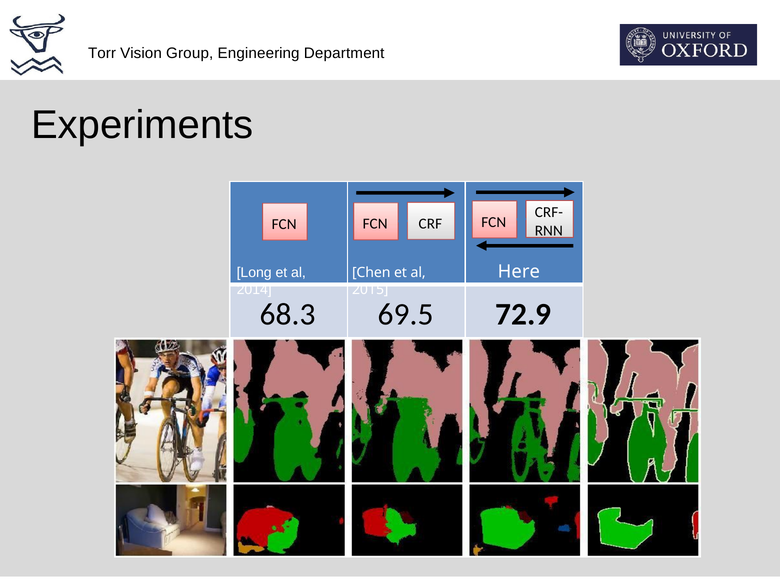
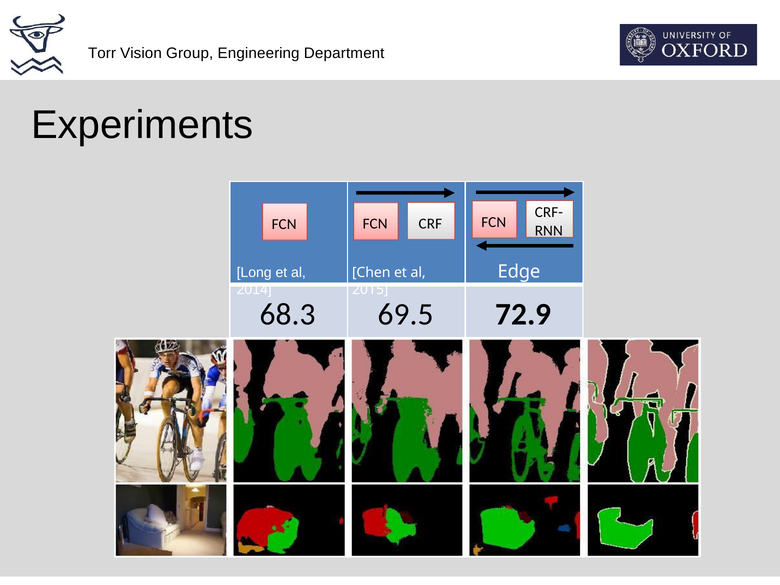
Here: Here -> Edge
